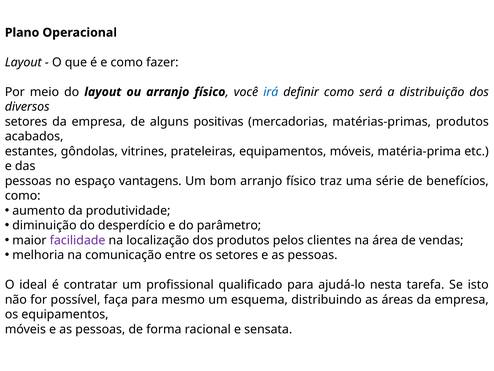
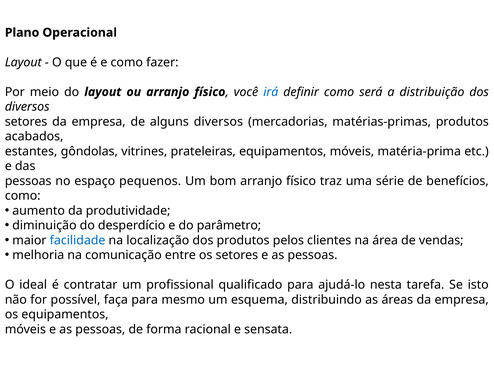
alguns positivas: positivas -> diversos
vantagens: vantagens -> pequenos
facilidade colour: purple -> blue
